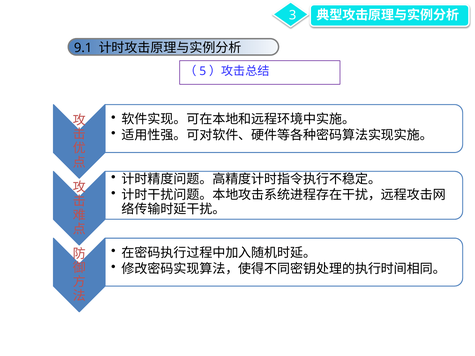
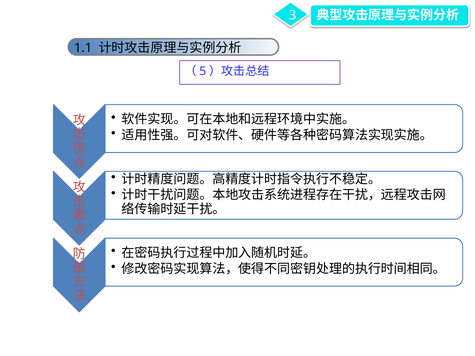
9.1: 9.1 -> 1.1
